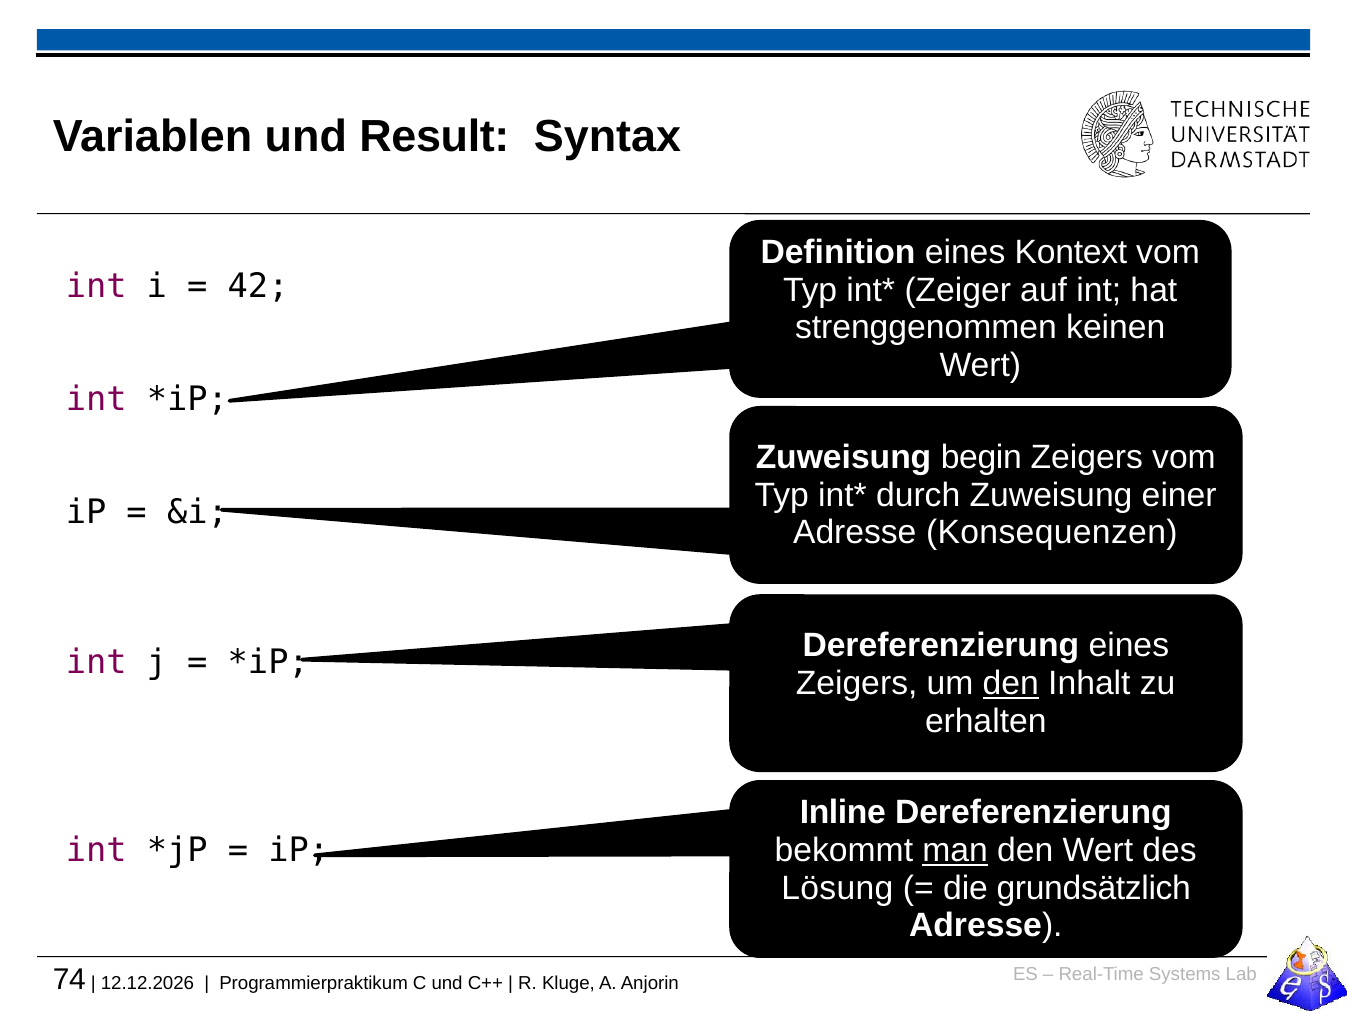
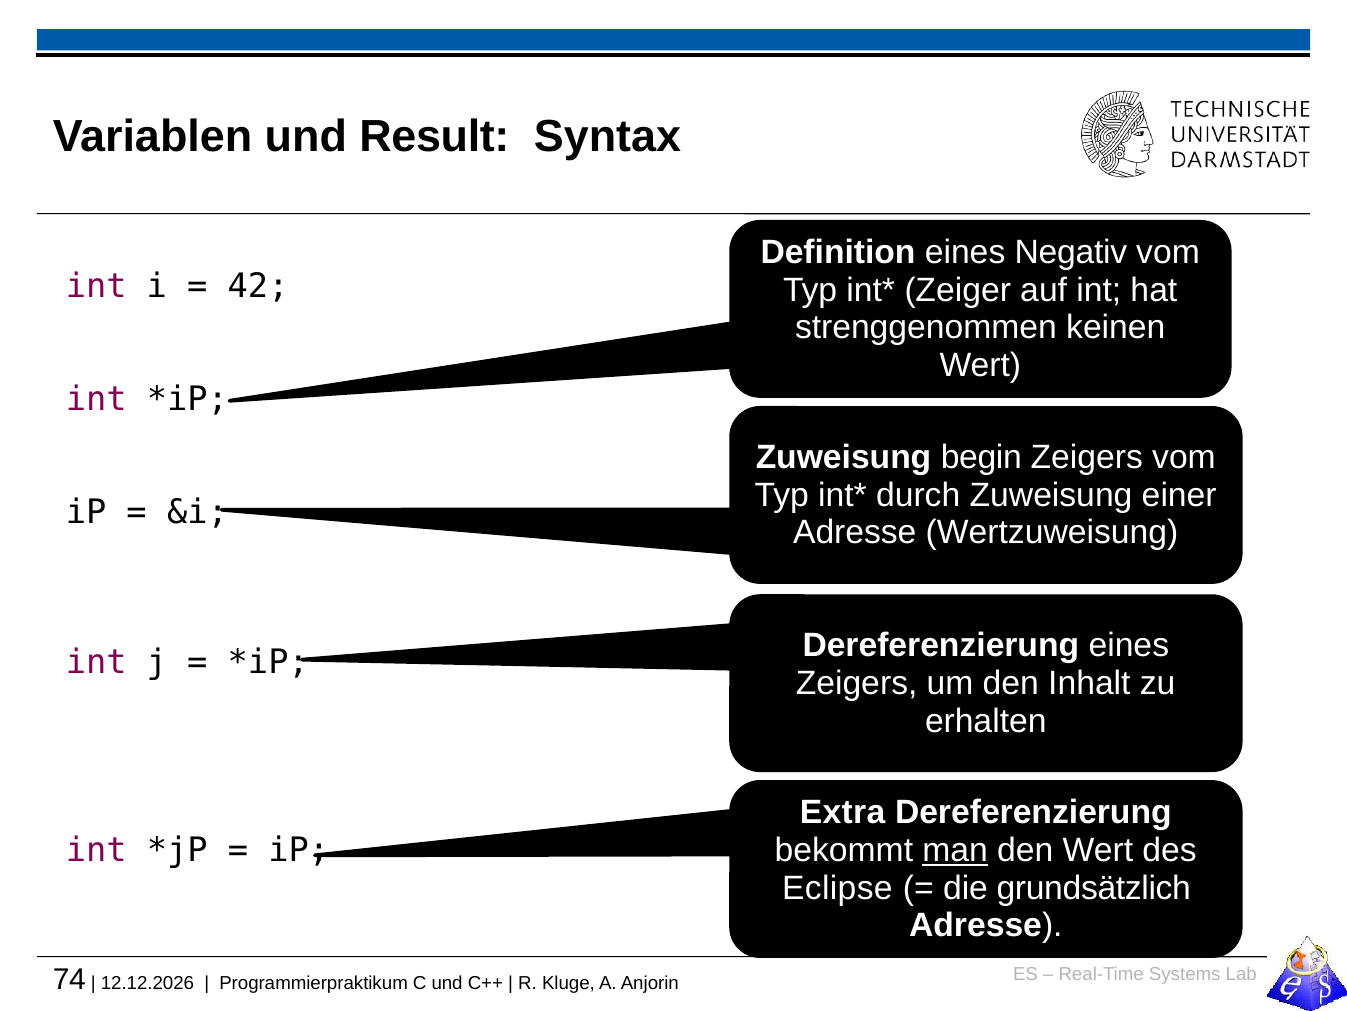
Kontext: Kontext -> Negativ
Konsequenzen: Konsequenzen -> Wertzuweisung
den at (1011, 683) underline: present -> none
Inline: Inline -> Extra
Lösung: Lösung -> Eclipse
